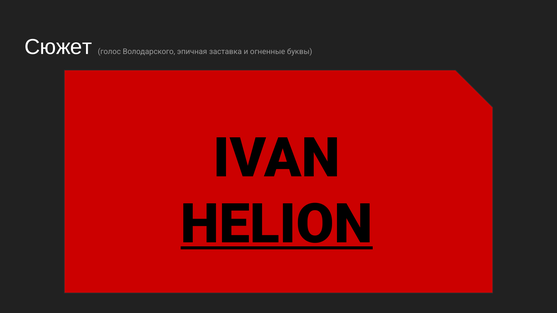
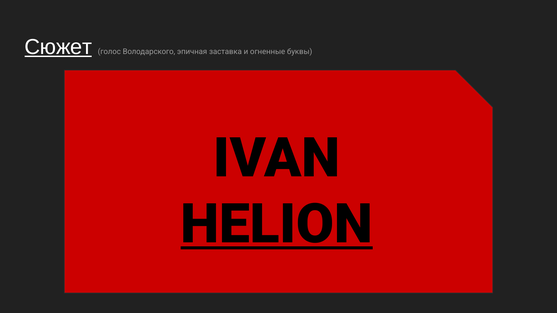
Сюжет underline: none -> present
